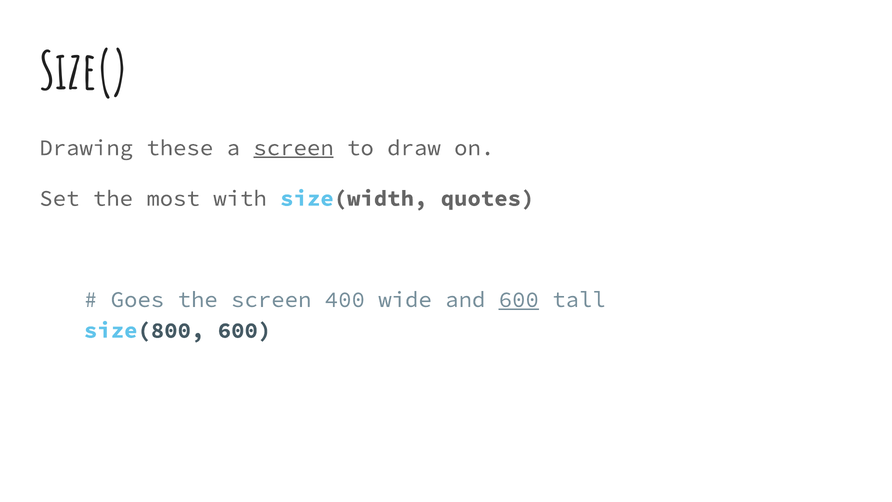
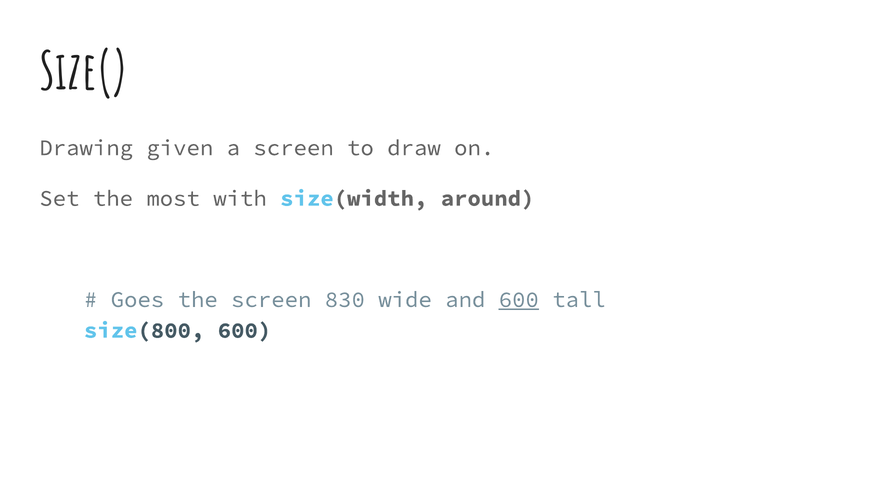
these: these -> given
screen at (294, 148) underline: present -> none
quotes: quotes -> around
400: 400 -> 830
